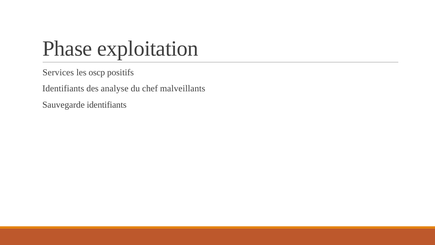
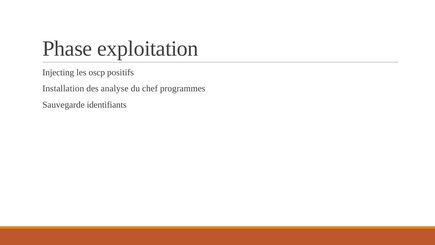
Services: Services -> Injecting
Identifiants at (63, 88): Identifiants -> Installation
malveillants: malveillants -> programmes
